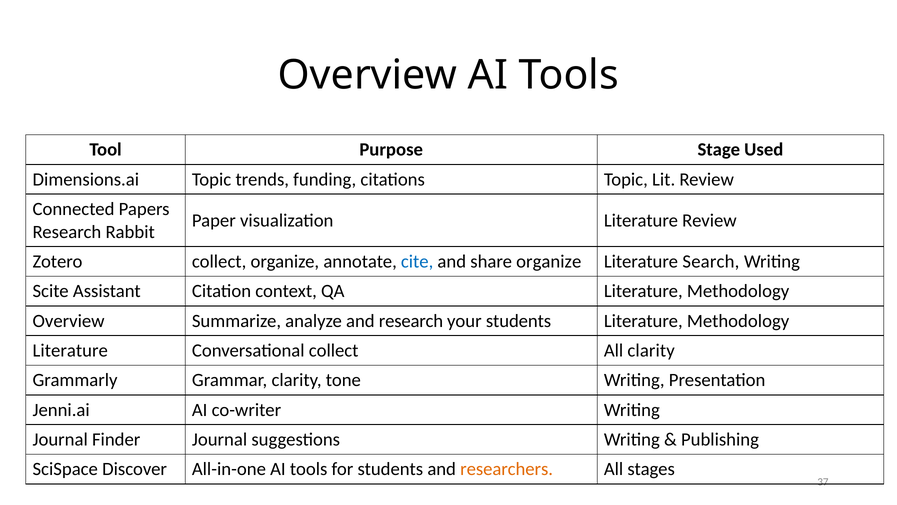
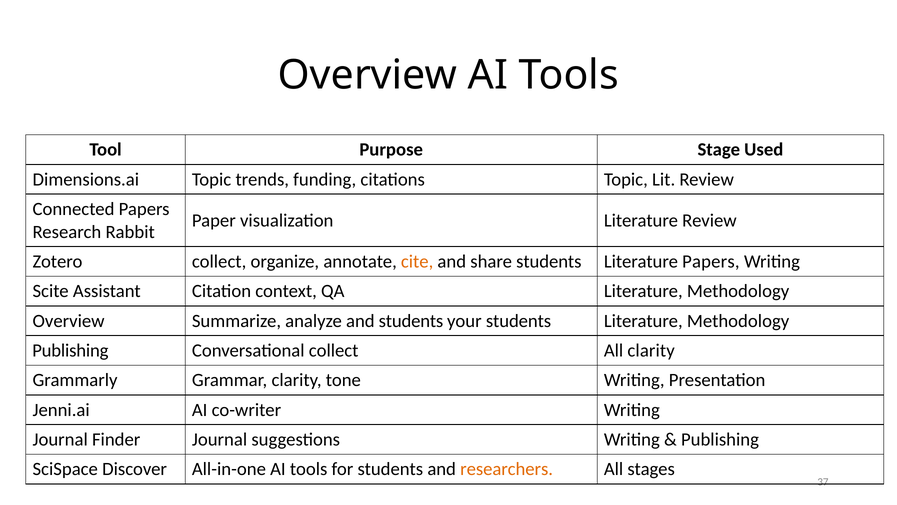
cite colour: blue -> orange
share organize: organize -> students
Literature Search: Search -> Papers
and research: research -> students
Literature at (70, 350): Literature -> Publishing
